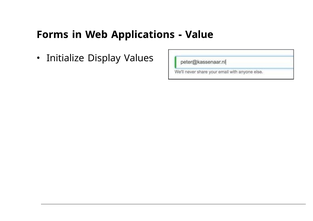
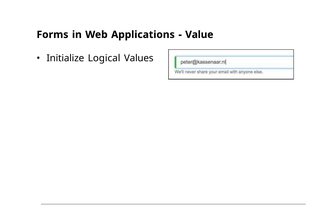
Display: Display -> Logical
